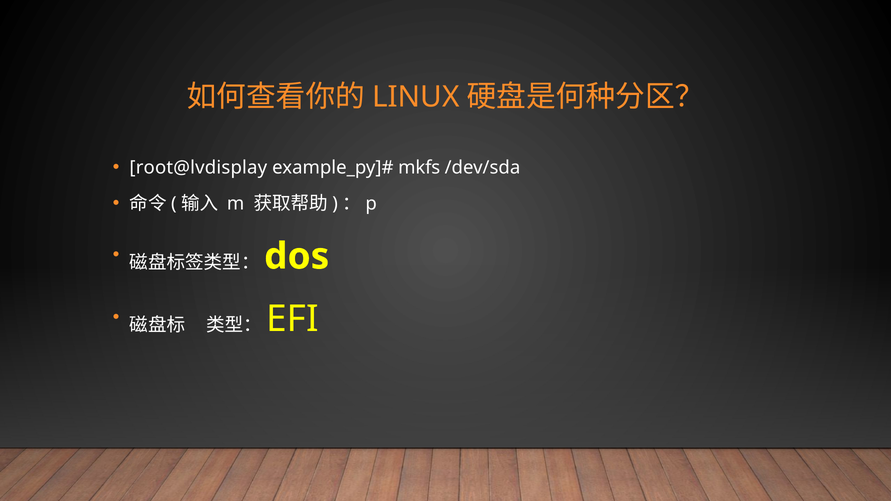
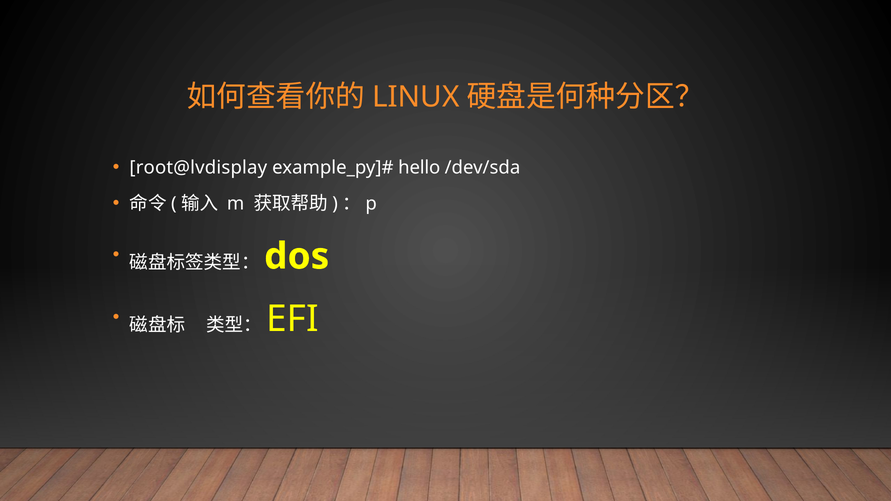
mkfs: mkfs -> hello
